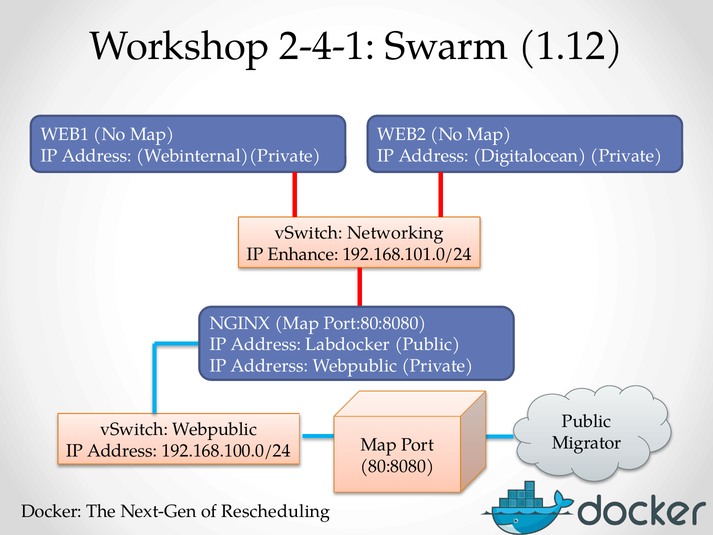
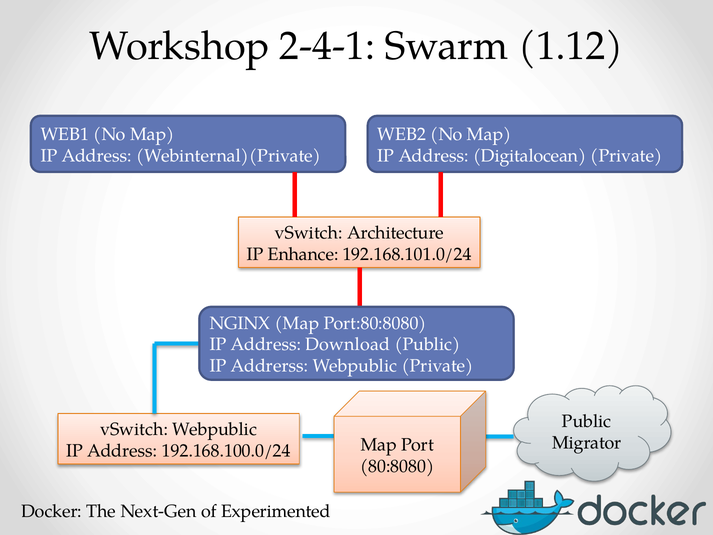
Networking: Networking -> Architecture
Labdocker: Labdocker -> Download
Rescheduling: Rescheduling -> Experimented
